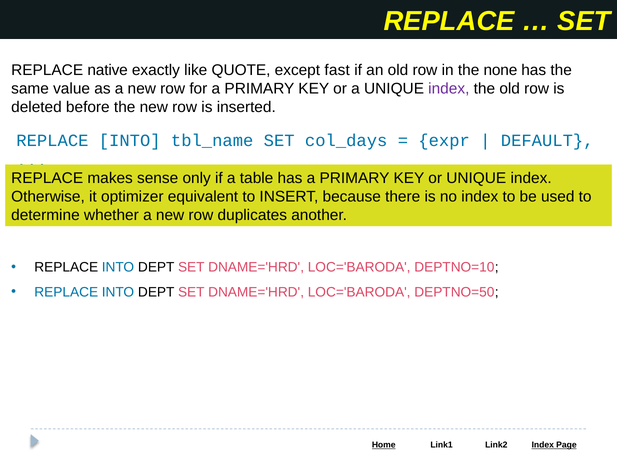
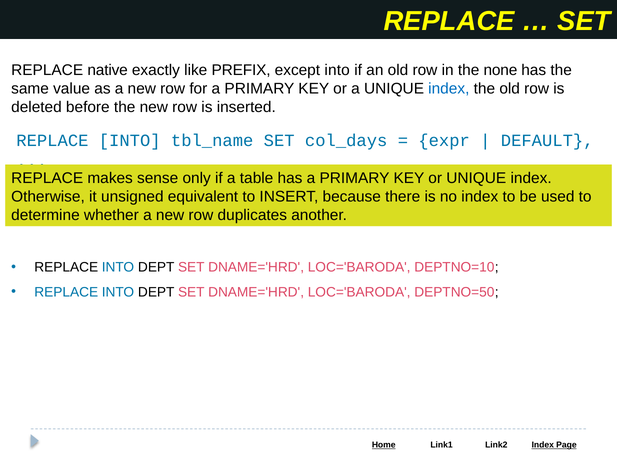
QUOTE: QUOTE -> PREFIX
except fast: fast -> into
index at (449, 88) colour: purple -> blue
optimizer: optimizer -> unsigned
